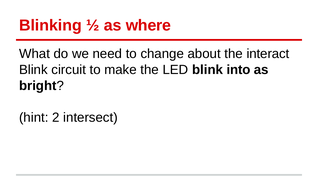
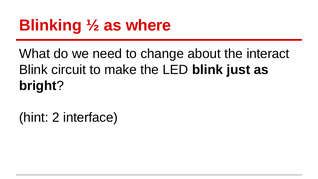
into: into -> just
intersect: intersect -> interface
